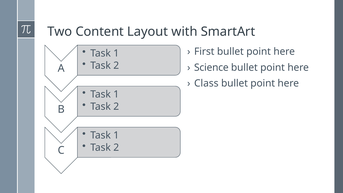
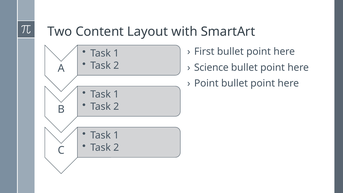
Class at (206, 83): Class -> Point
